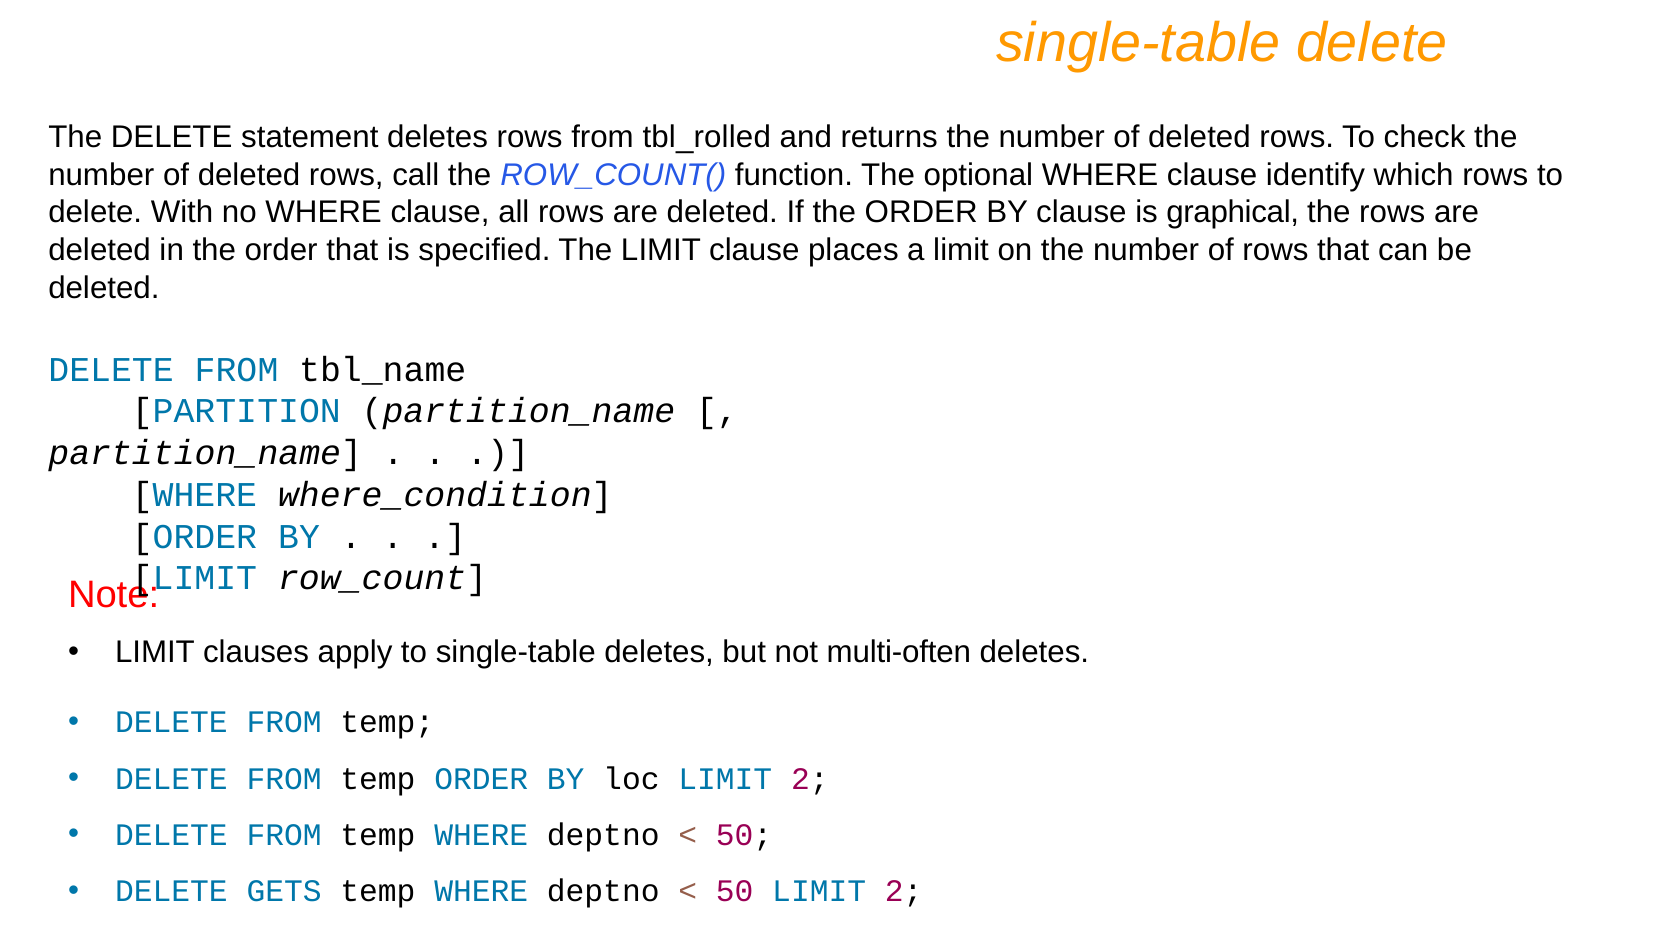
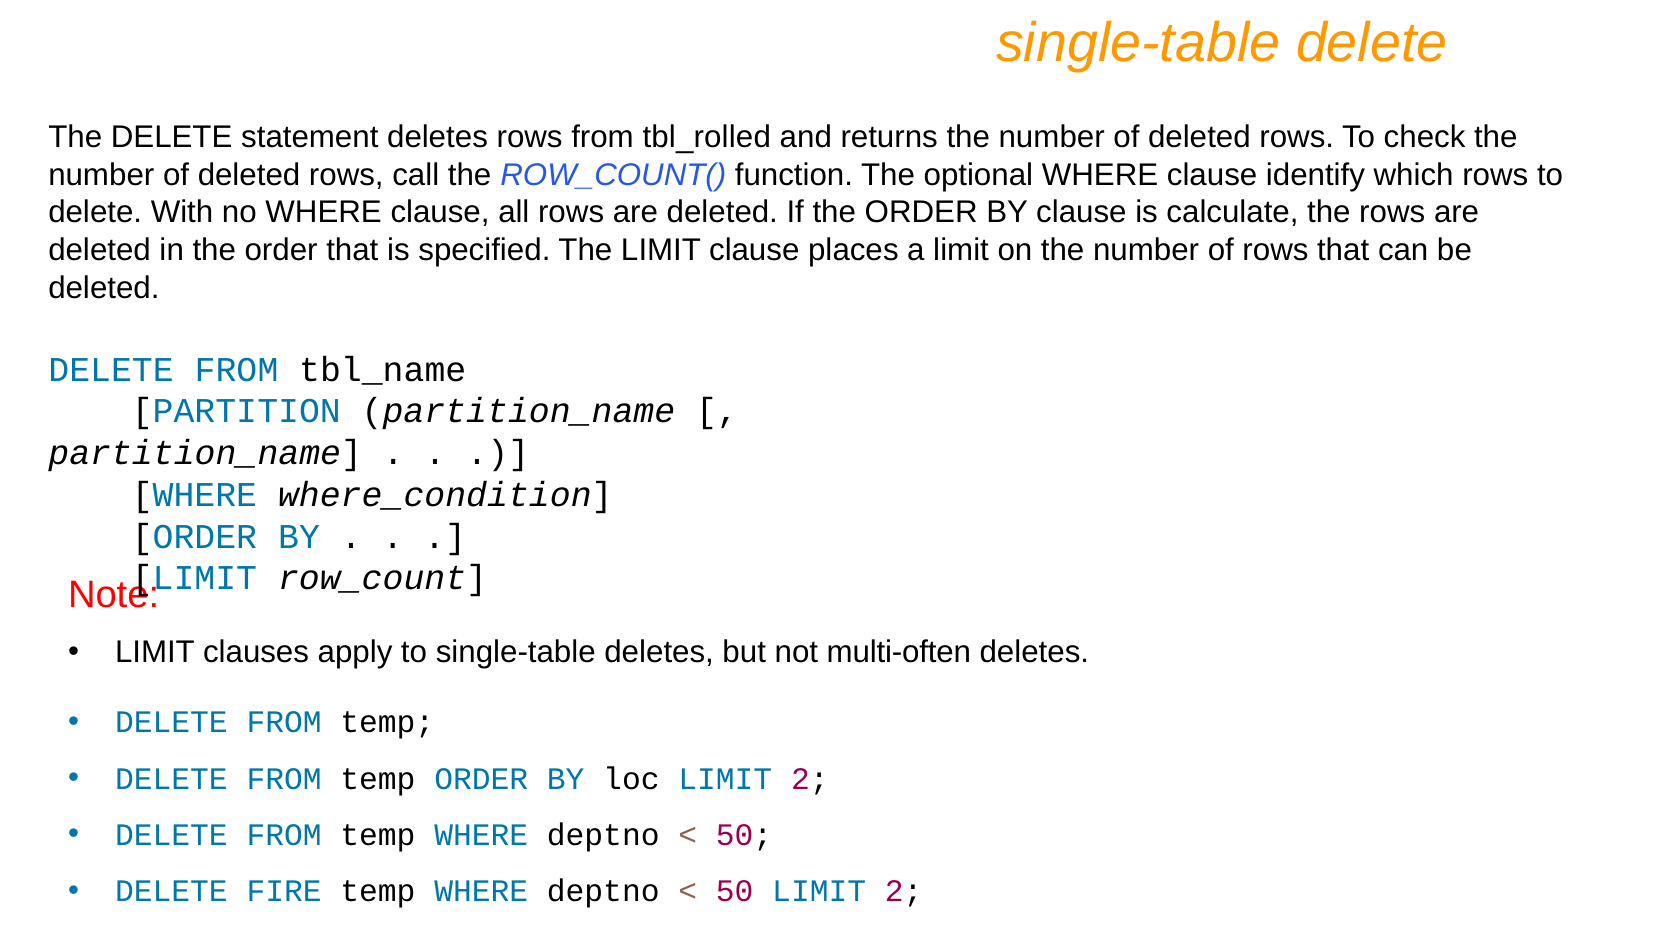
graphical: graphical -> calculate
GETS: GETS -> FIRE
